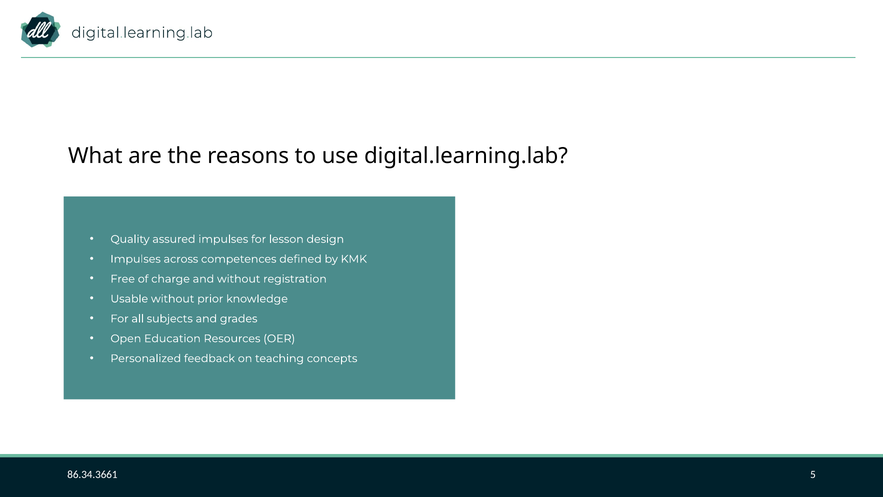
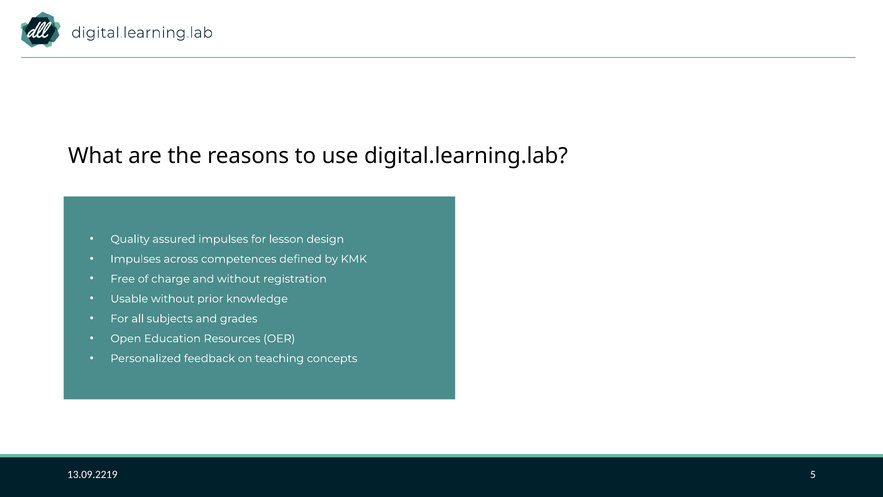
86.34.3661: 86.34.3661 -> 13.09.2219
